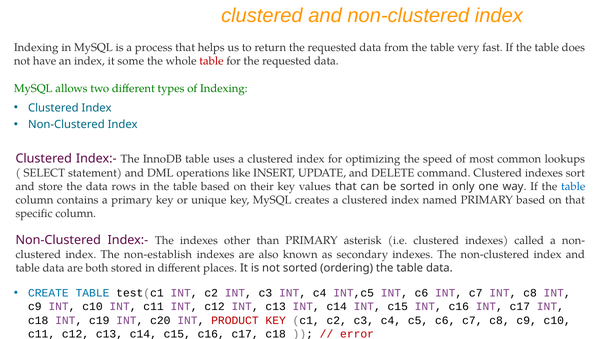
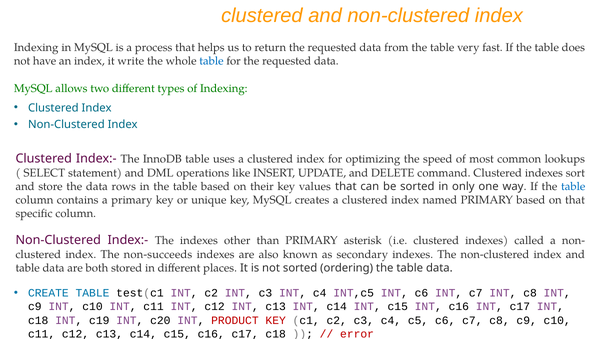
some: some -> write
table at (211, 61) colour: red -> blue
non-establish: non-establish -> non-succeeds
